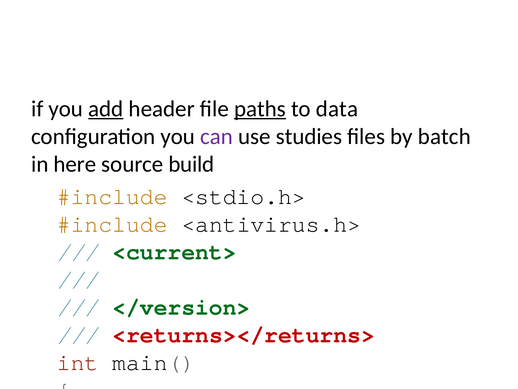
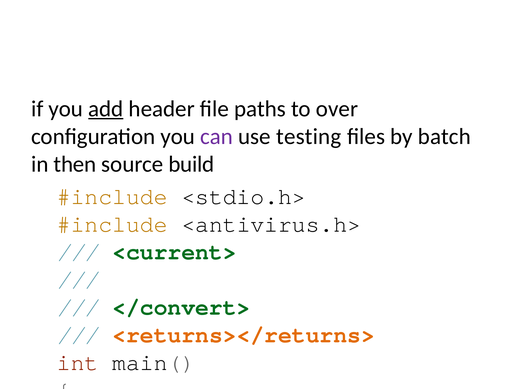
paths underline: present -> none
data: data -> over
studies: studies -> testing
here: here -> then
</version>: </version> -> </convert>
<returns></returns> colour: red -> orange
